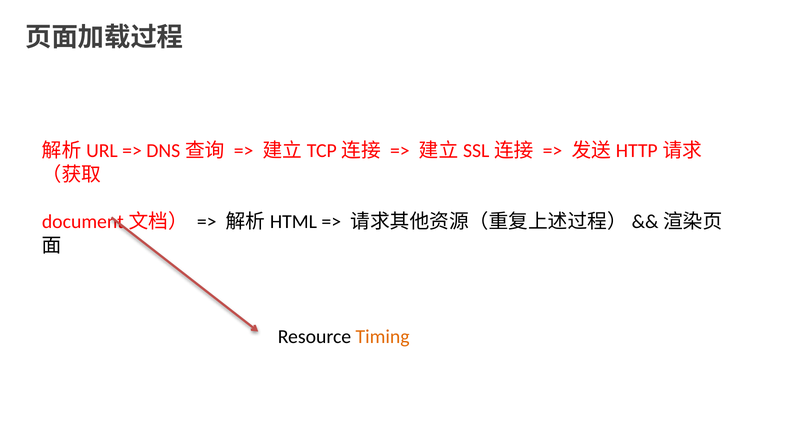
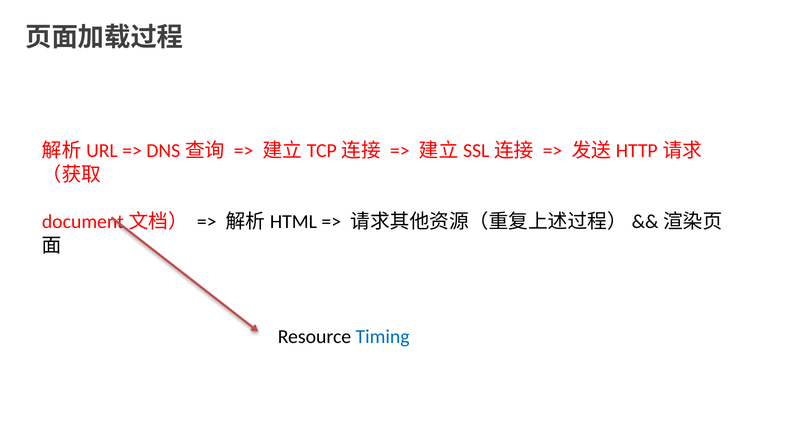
Timing colour: orange -> blue
